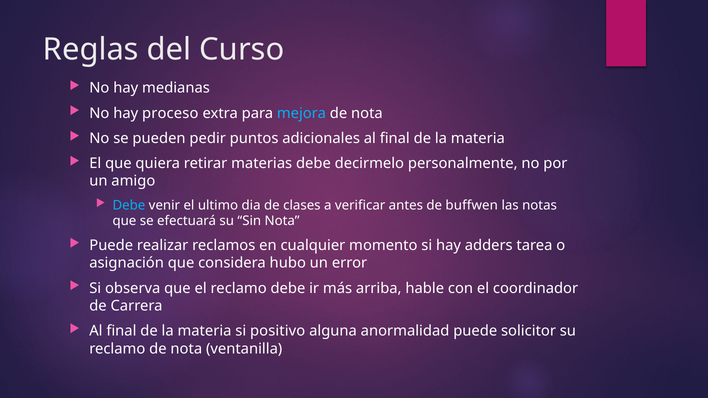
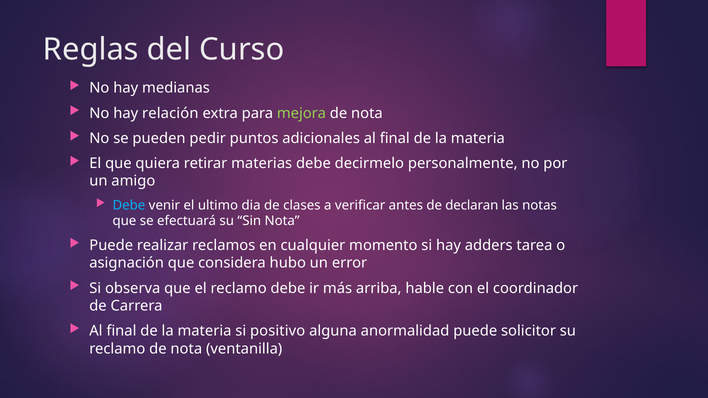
proceso: proceso -> relación
mejora colour: light blue -> light green
buffwen: buffwen -> declaran
